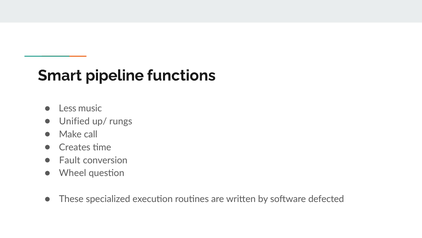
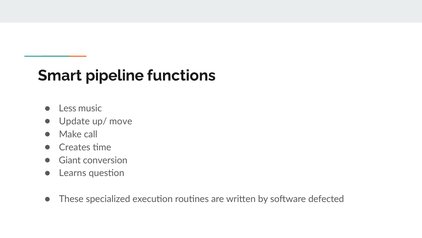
Unified: Unified -> Update
rungs: rungs -> move
Fault: Fault -> Giant
Wheel: Wheel -> Learns
